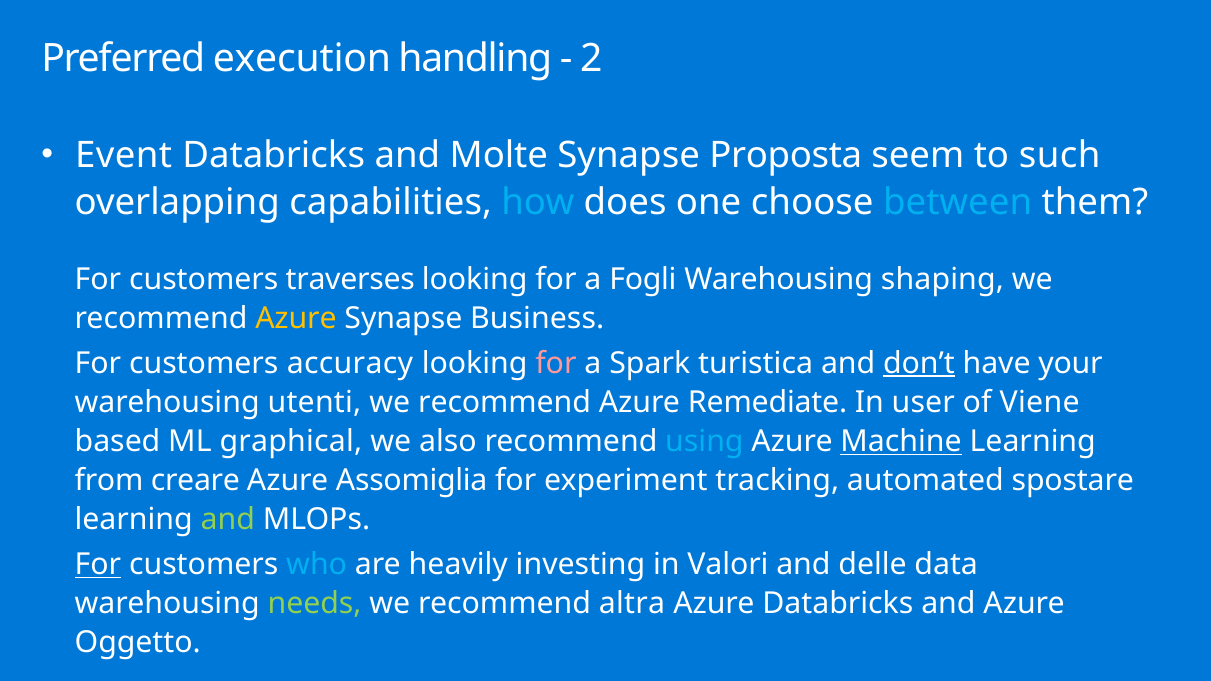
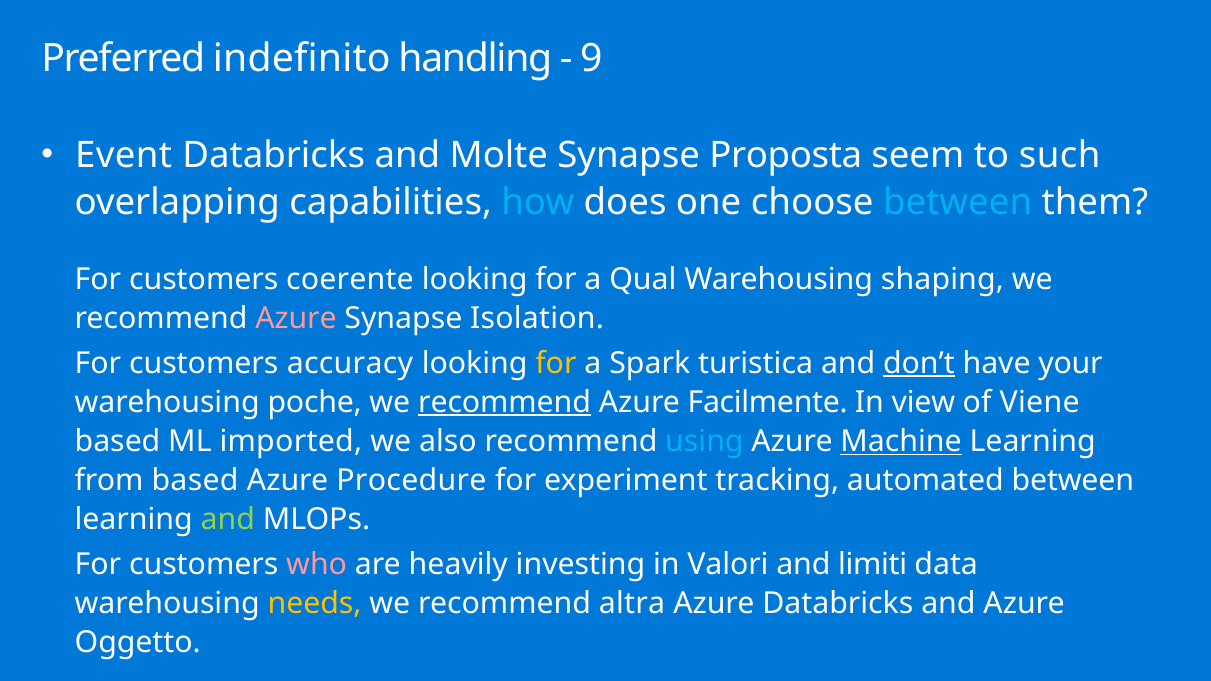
execution: execution -> indefinito
2: 2 -> 9
traverses: traverses -> coerente
Fogli: Fogli -> Qual
Azure at (296, 318) colour: yellow -> pink
Business: Business -> Isolation
for at (556, 363) colour: pink -> yellow
utenti: utenti -> poche
recommend at (505, 402) underline: none -> present
Remediate: Remediate -> Facilmente
user: user -> view
graphical: graphical -> imported
from creare: creare -> based
Assomiglia: Assomiglia -> Procedure
automated spostare: spostare -> between
For at (98, 565) underline: present -> none
who colour: light blue -> pink
delle: delle -> limiti
needs colour: light green -> yellow
